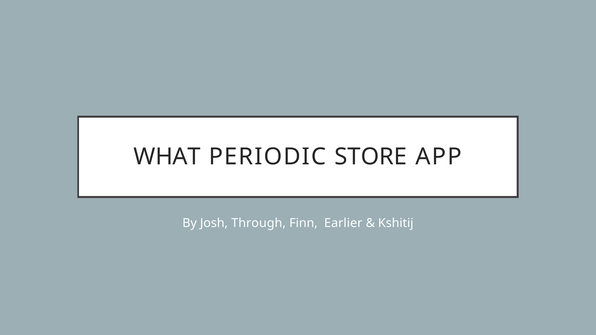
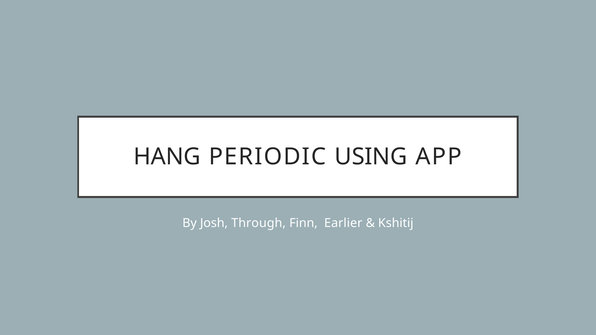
WHAT: WHAT -> HANG
STORE: STORE -> USING
